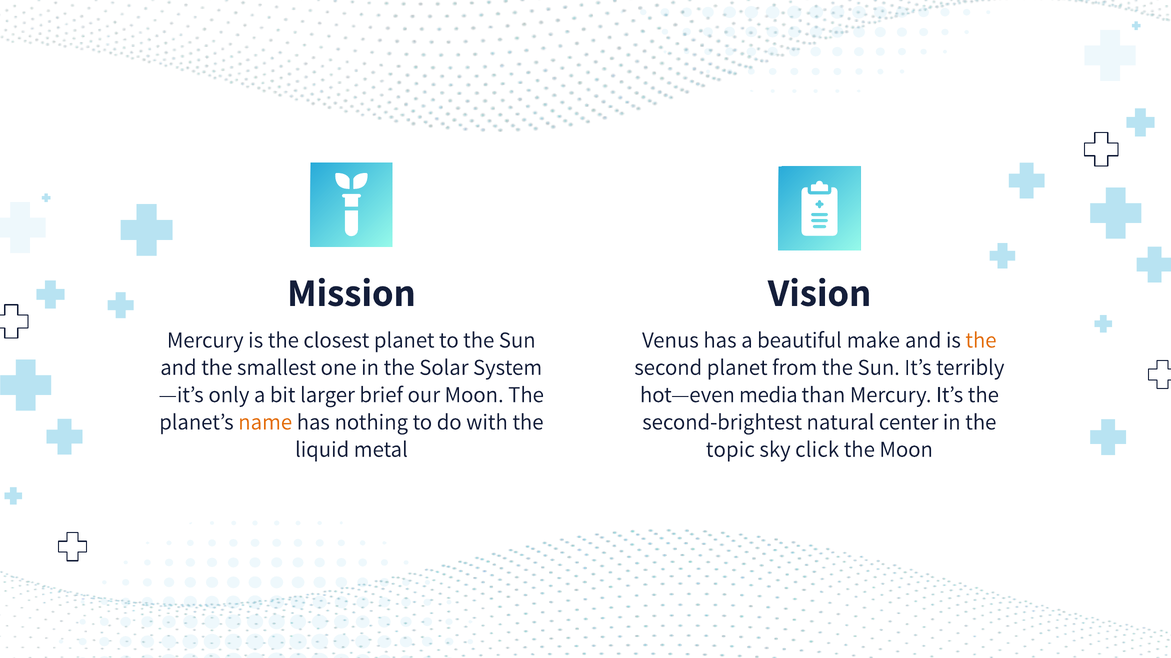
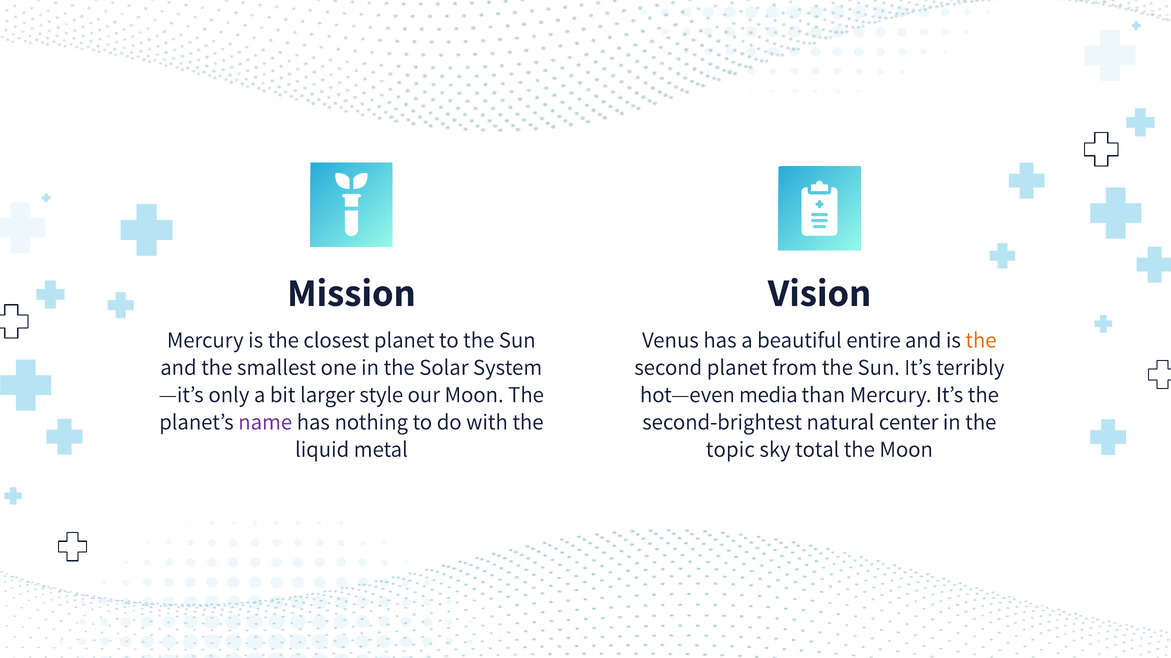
make: make -> entire
brief: brief -> style
name colour: orange -> purple
click: click -> total
